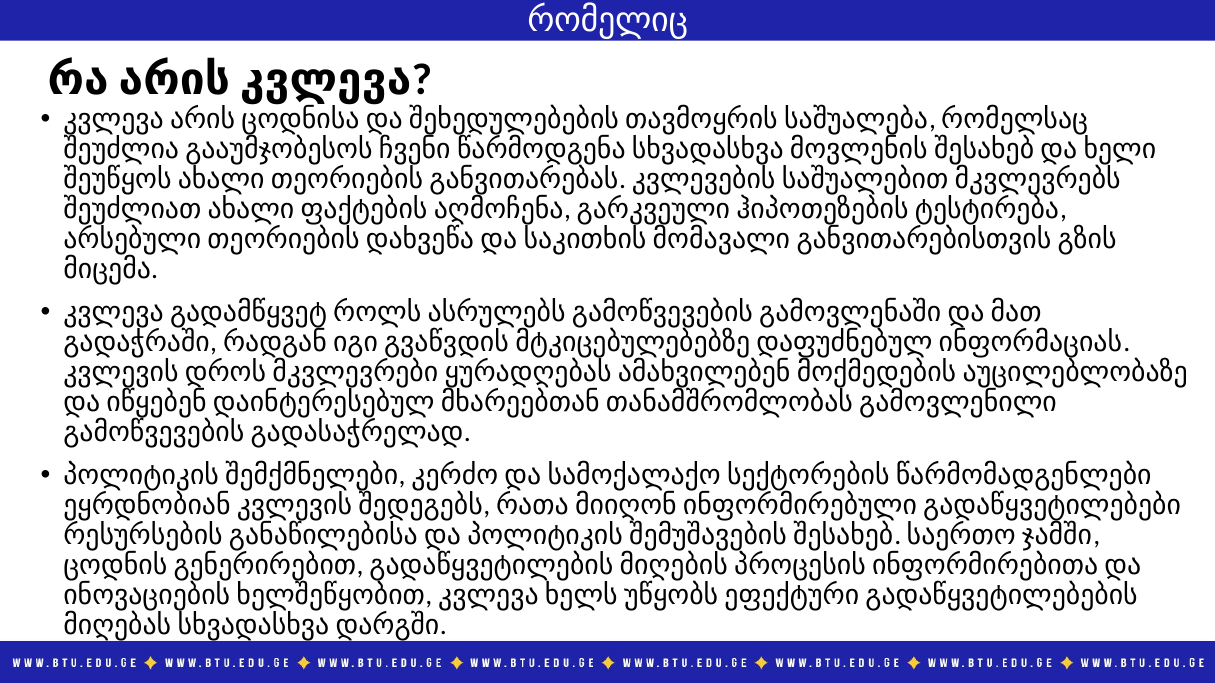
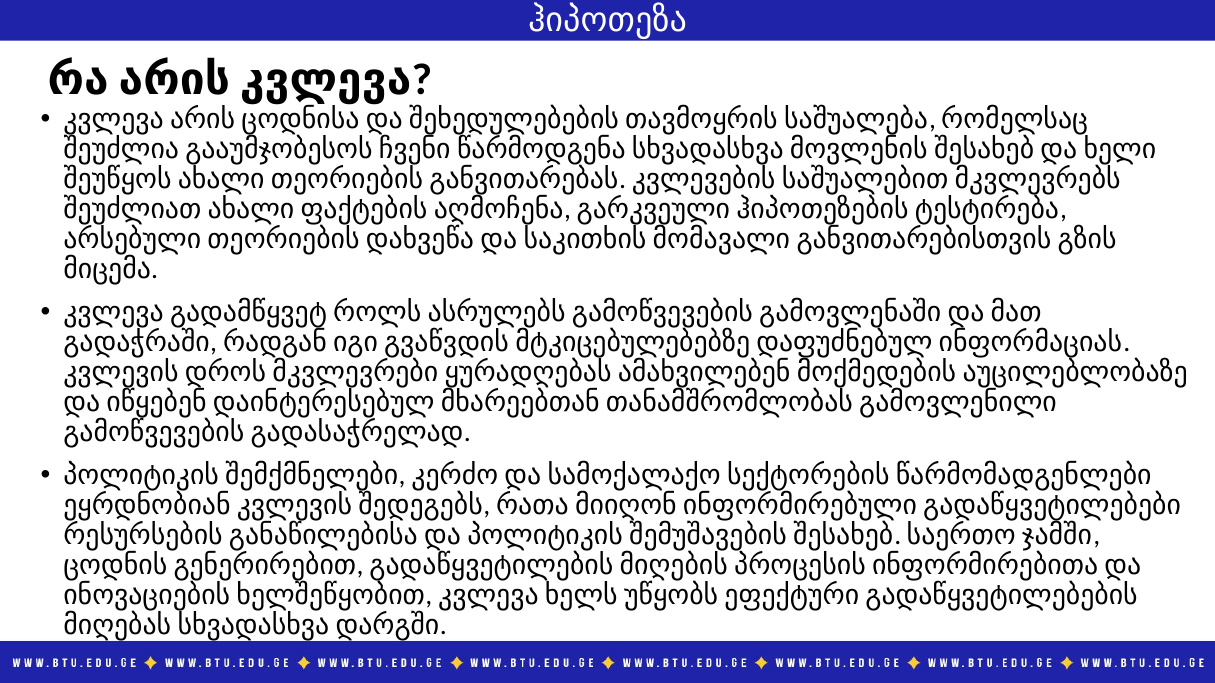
რომელიც: რომელიც -> ჰიპოთეზა
